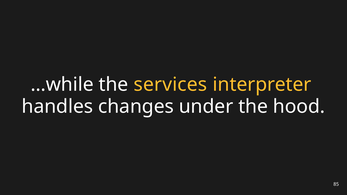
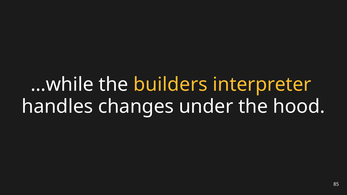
services: services -> builders
